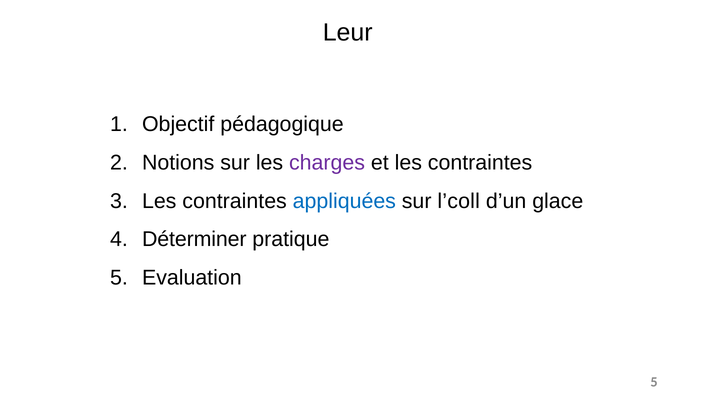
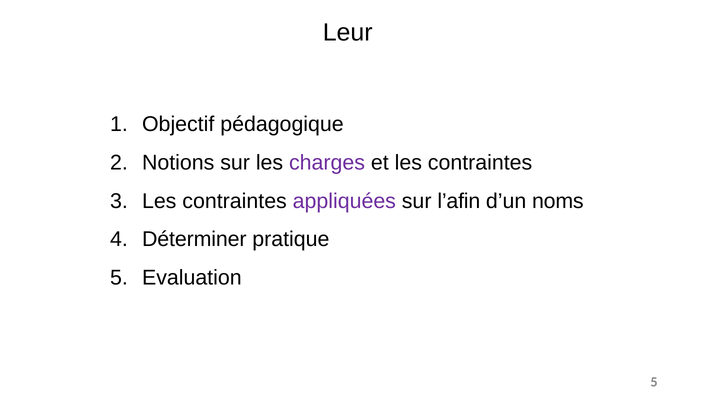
appliquées colour: blue -> purple
l’coll: l’coll -> l’afin
glace: glace -> noms
